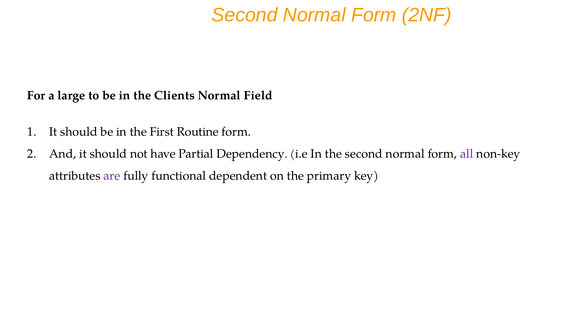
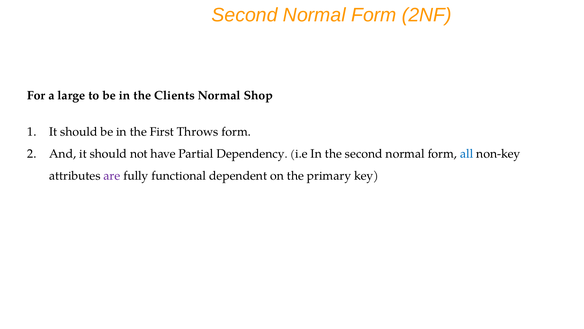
Field: Field -> Shop
Routine: Routine -> Throws
all colour: purple -> blue
